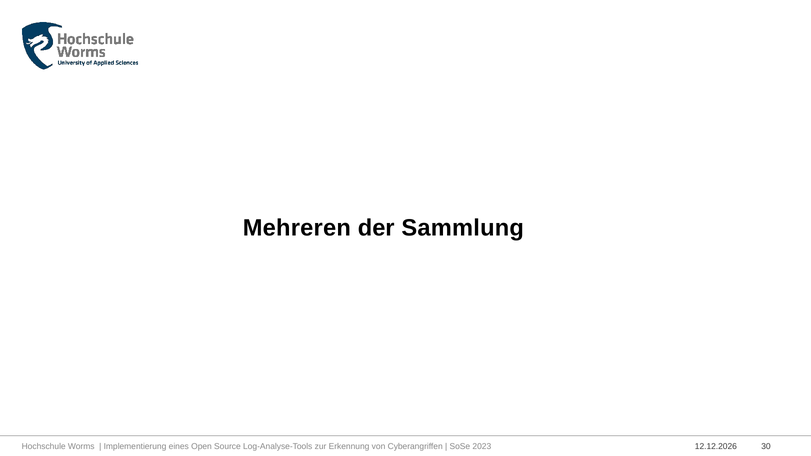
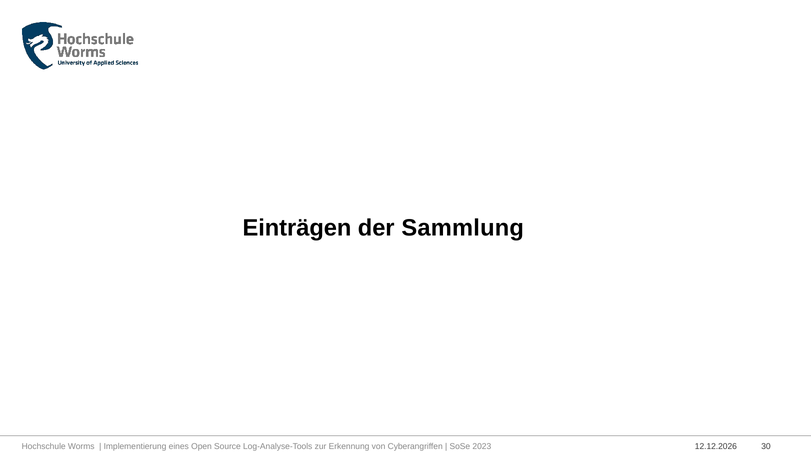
Mehreren: Mehreren -> Einträgen
